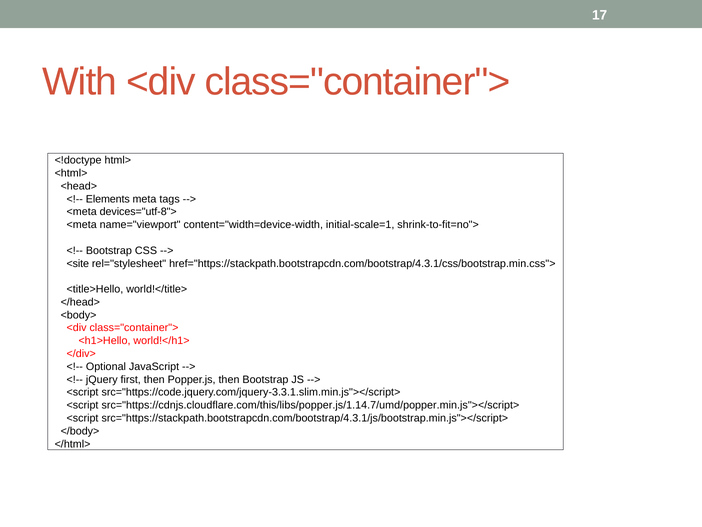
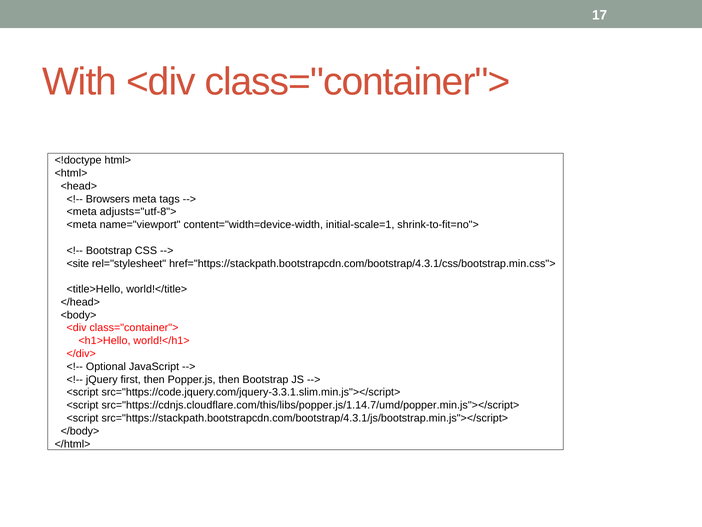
Elements: Elements -> Browsers
devices="utf-8">: devices="utf-8"> -> adjusts="utf-8">
